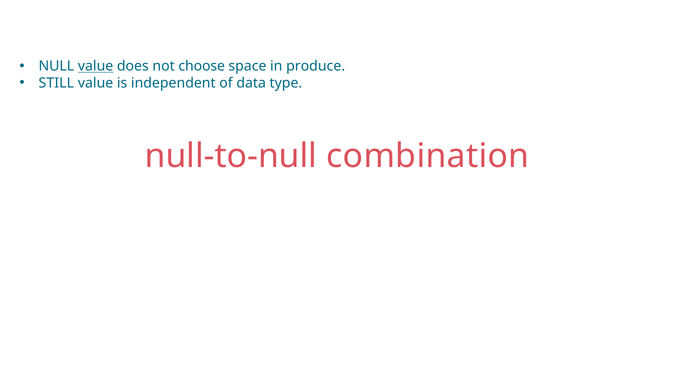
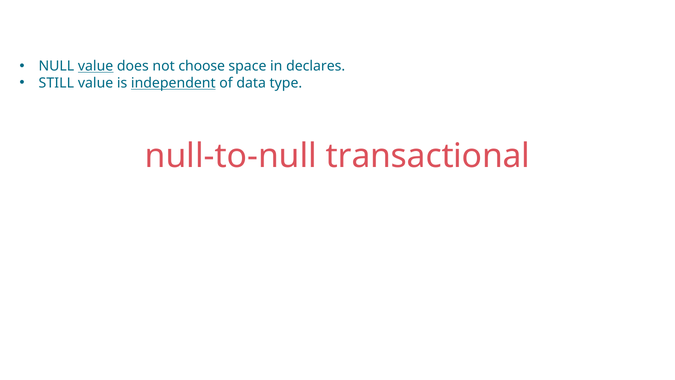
produce: produce -> declares
independent underline: none -> present
combination: combination -> transactional
